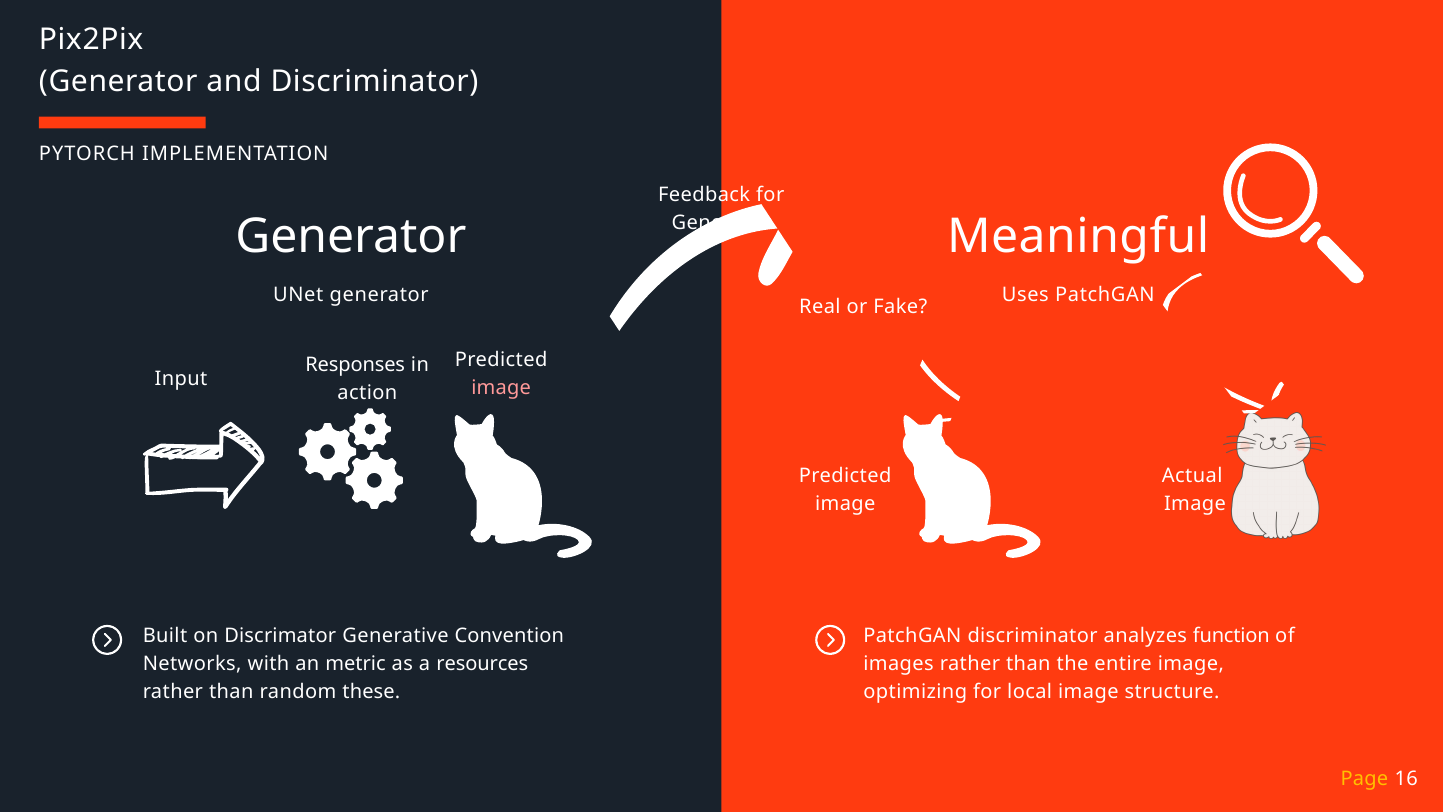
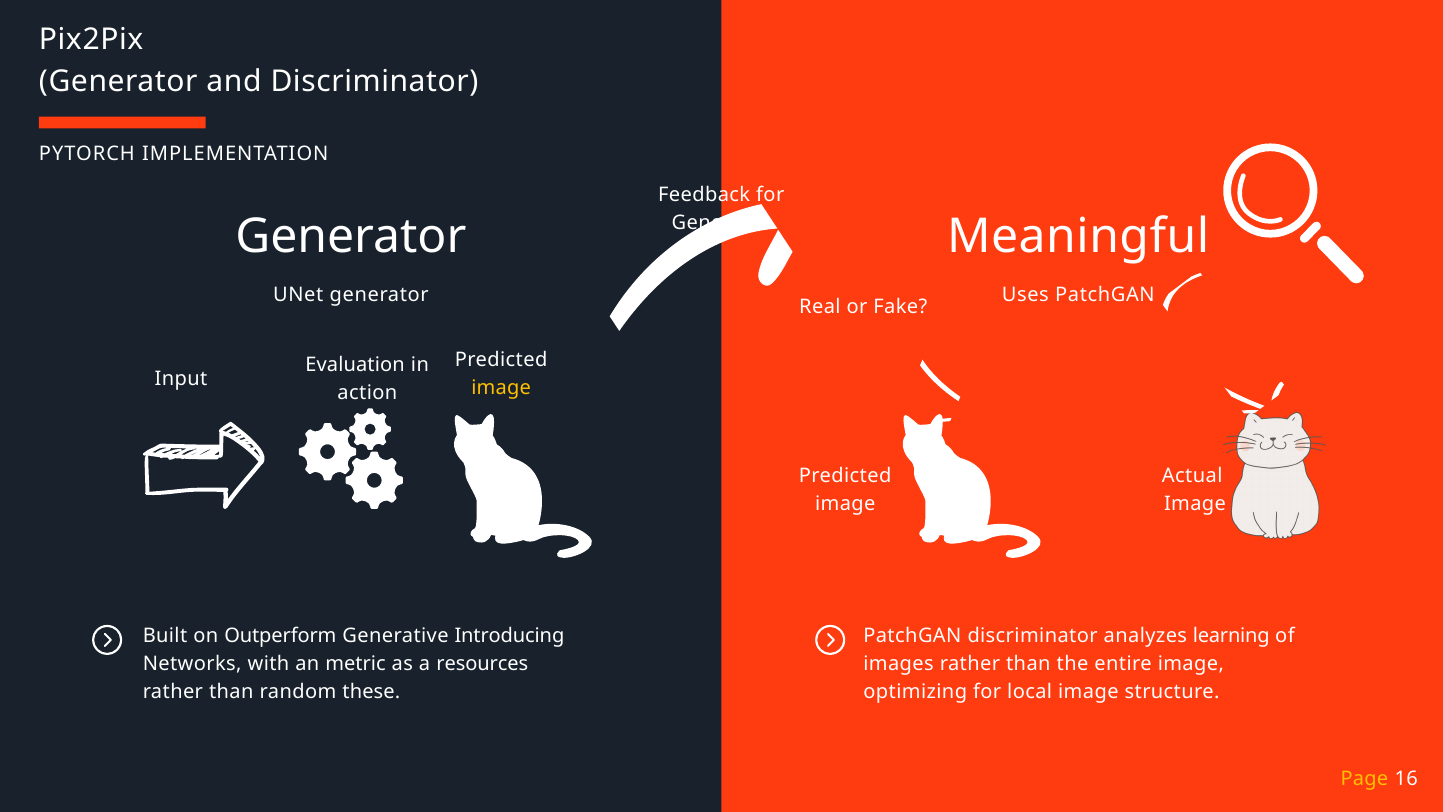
Responses: Responses -> Evaluation
image at (501, 388) colour: pink -> yellow
Discrimator: Discrimator -> Outperform
Convention: Convention -> Introducing
function: function -> learning
